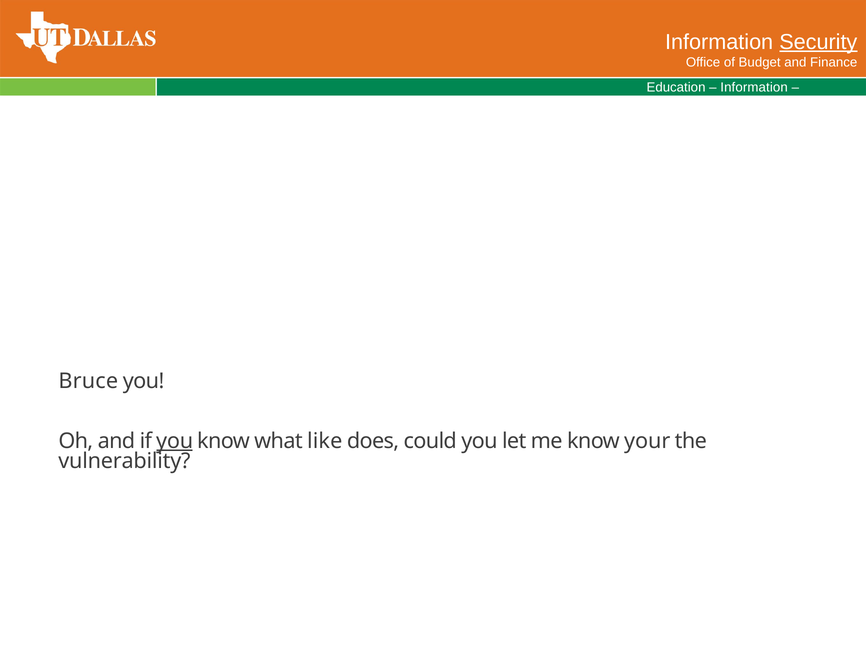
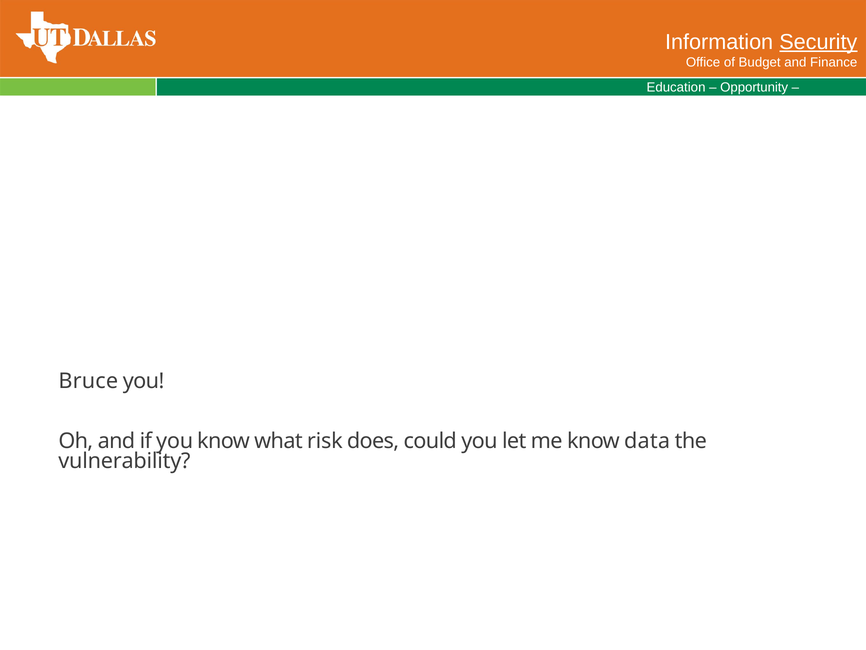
Information at (754, 87): Information -> Opportunity
you at (175, 441) underline: present -> none
like: like -> risk
your: your -> data
